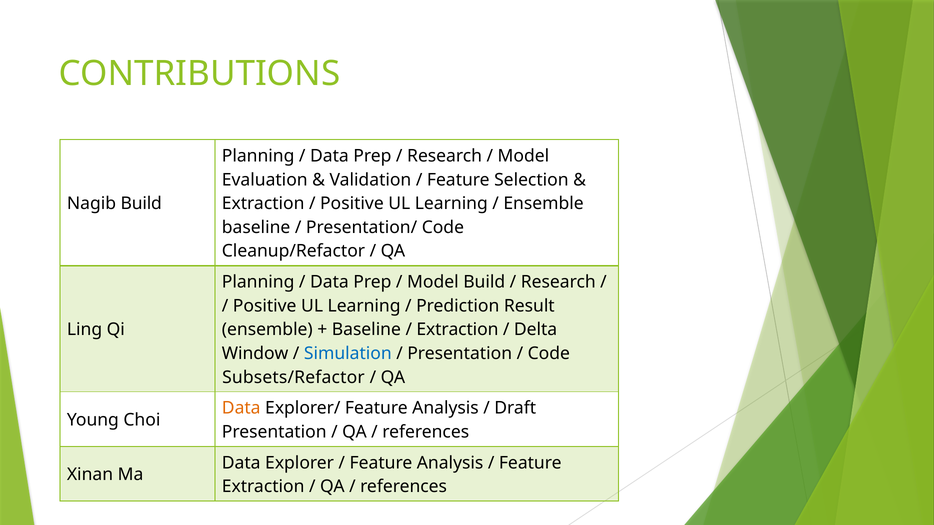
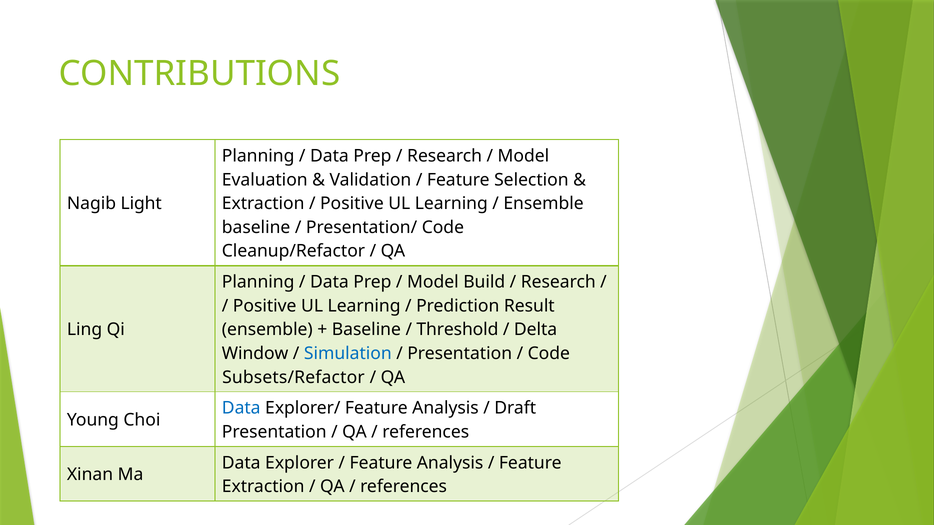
Nagib Build: Build -> Light
Extraction at (457, 330): Extraction -> Threshold
Data at (241, 408) colour: orange -> blue
